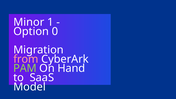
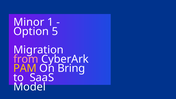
0: 0 -> 5
PAM colour: light green -> yellow
Hand: Hand -> Bring
